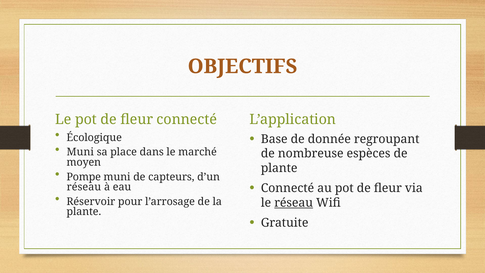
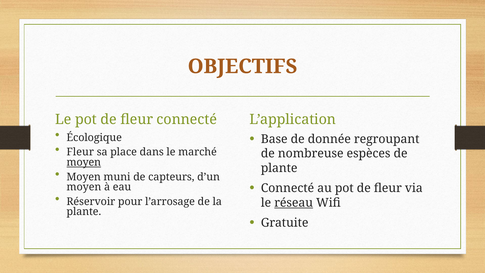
Muni at (80, 152): Muni -> Fleur
moyen at (84, 162) underline: none -> present
Pompe at (84, 177): Pompe -> Moyen
réseau at (84, 187): réseau -> moyen
